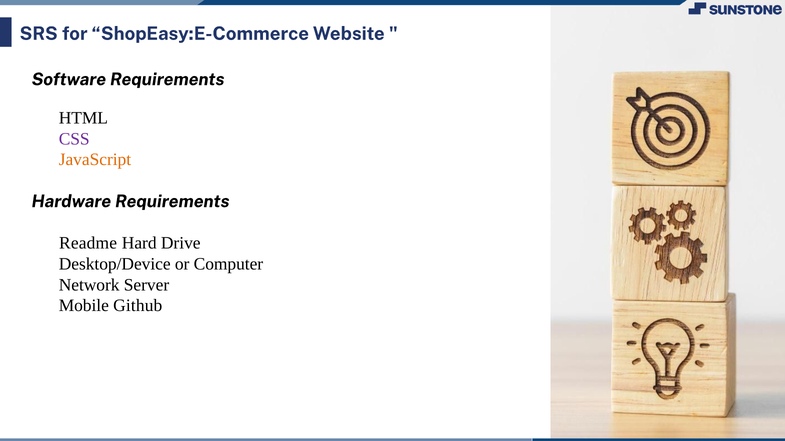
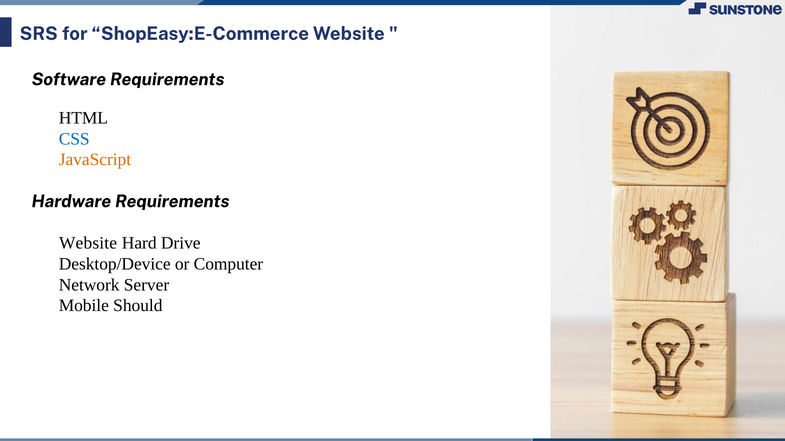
CSS colour: purple -> blue
Readme at (88, 243): Readme -> Website
Github: Github -> Should
